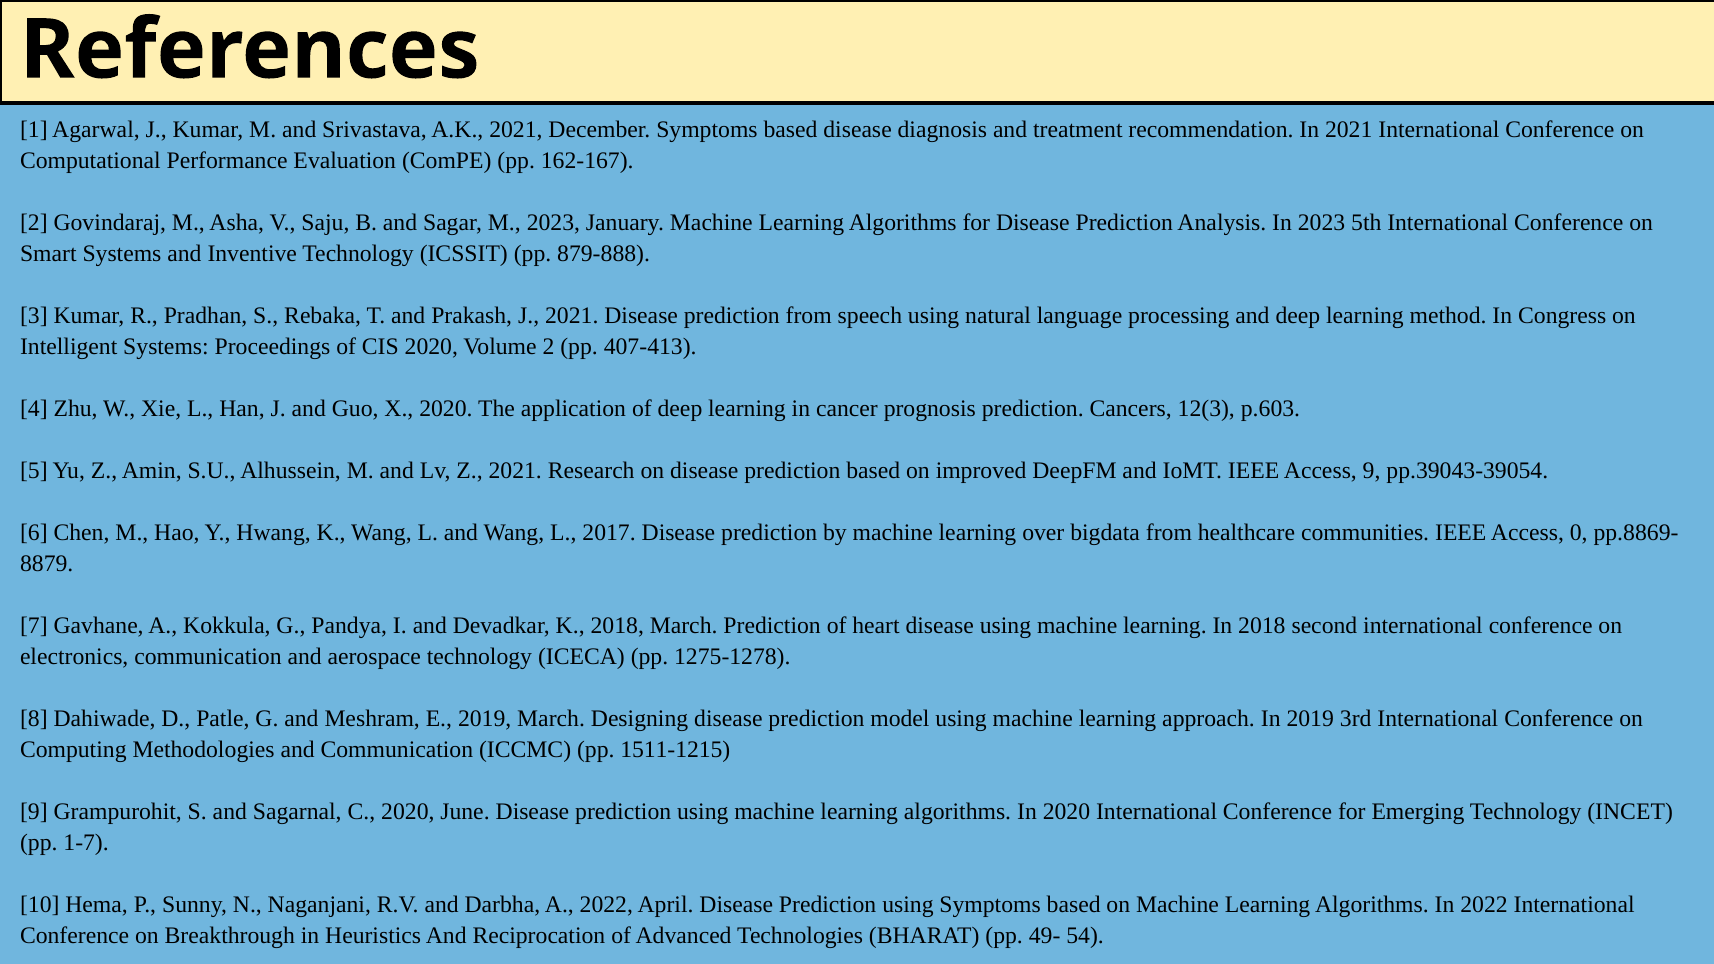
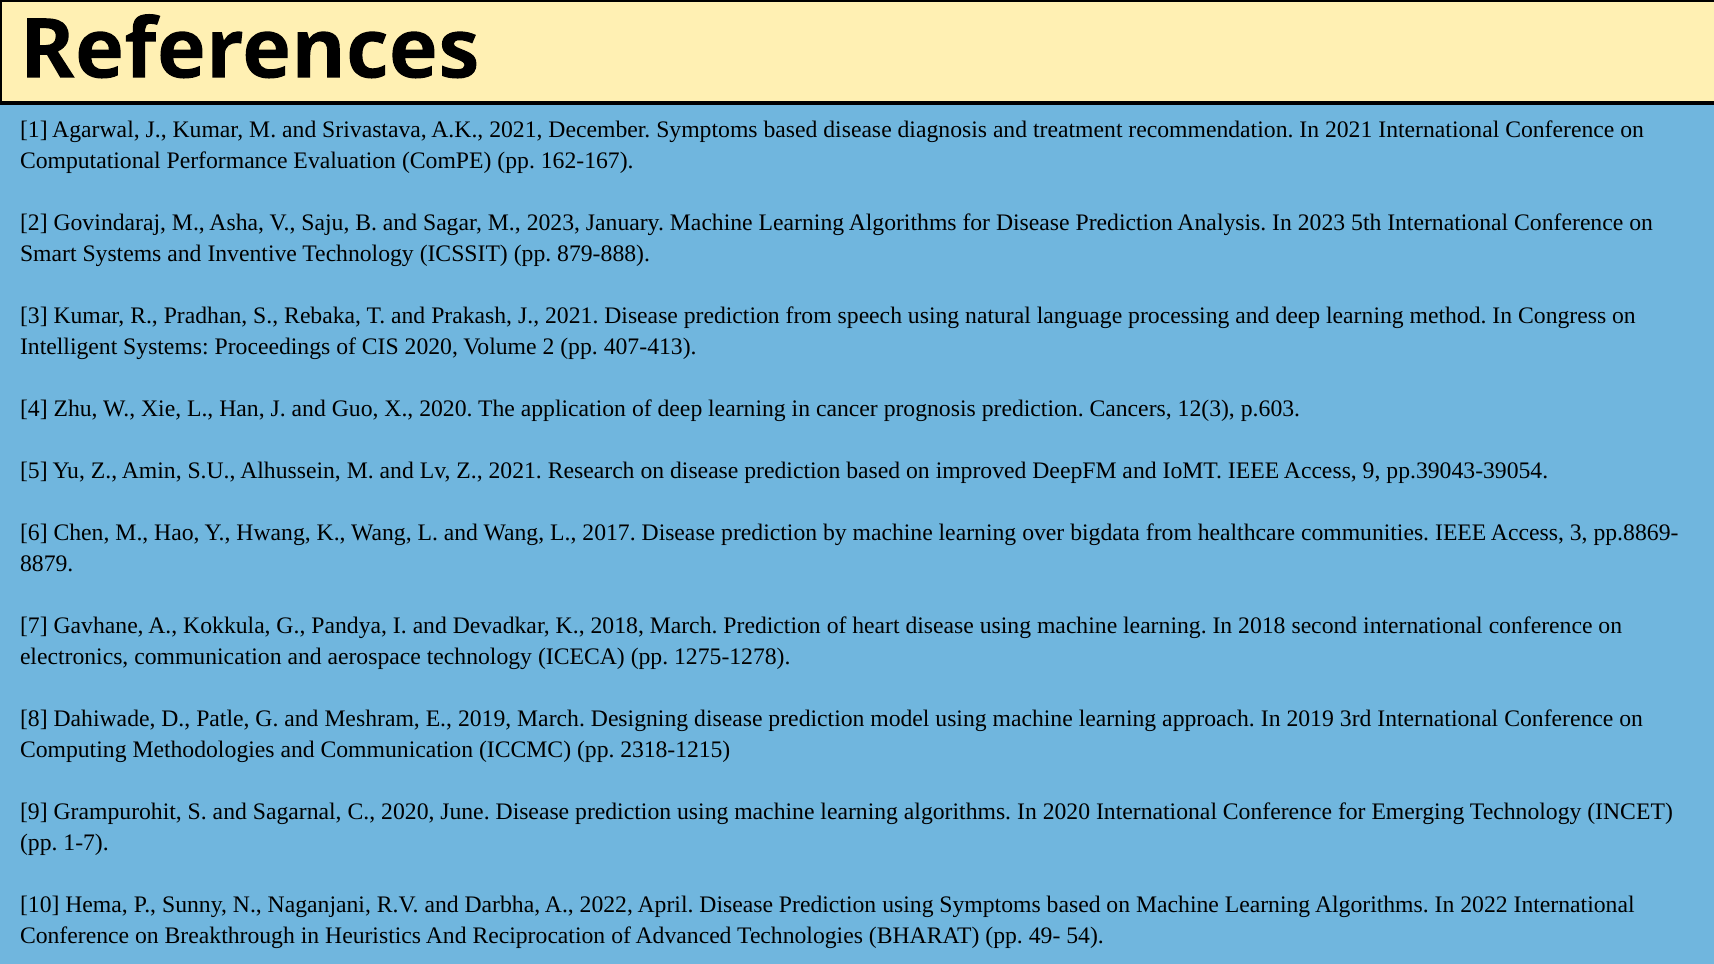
Access 0: 0 -> 3
1511-1215: 1511-1215 -> 2318-1215
